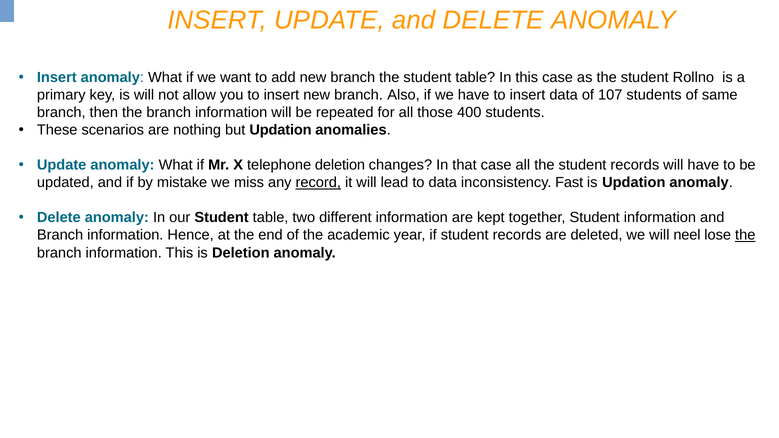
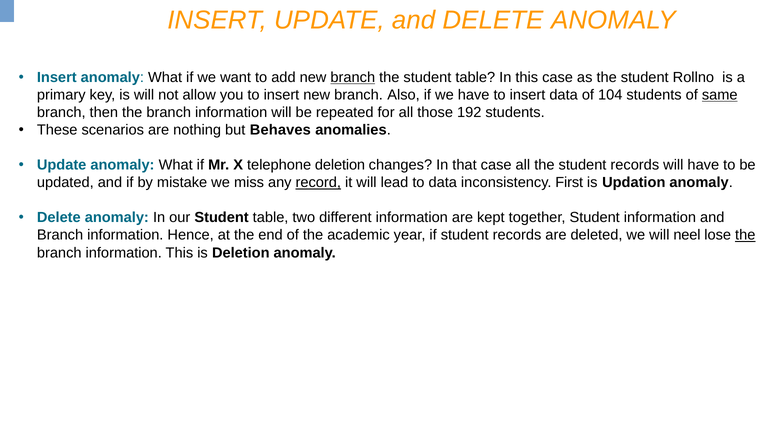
branch at (353, 78) underline: none -> present
107: 107 -> 104
same underline: none -> present
400: 400 -> 192
but Updation: Updation -> Behaves
Fast: Fast -> First
